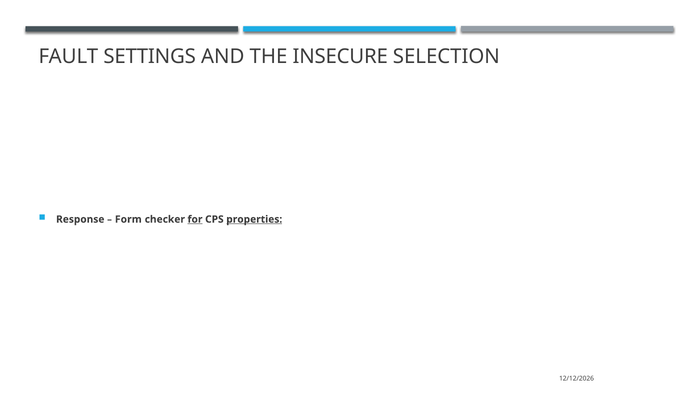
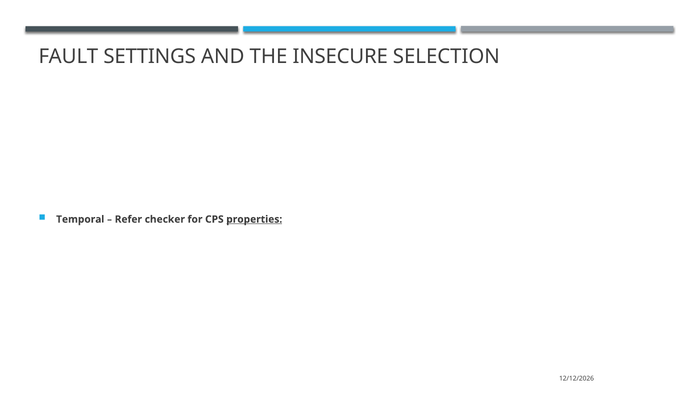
Response: Response -> Temporal
Form: Form -> Refer
for underline: present -> none
